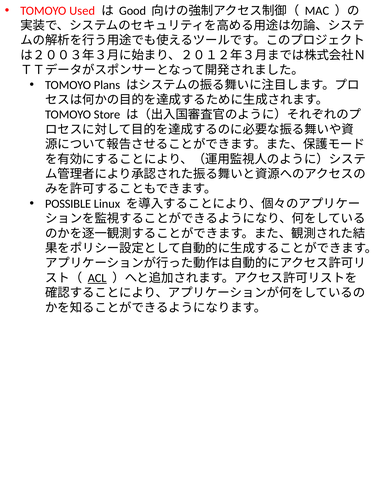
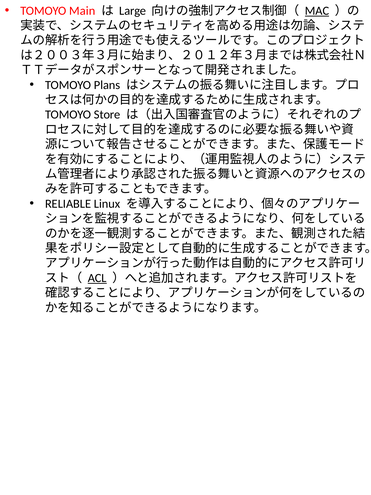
Used: Used -> Main
Good: Good -> Large
MAC underline: none -> present
POSSIBLE: POSSIBLE -> RELIABLE
